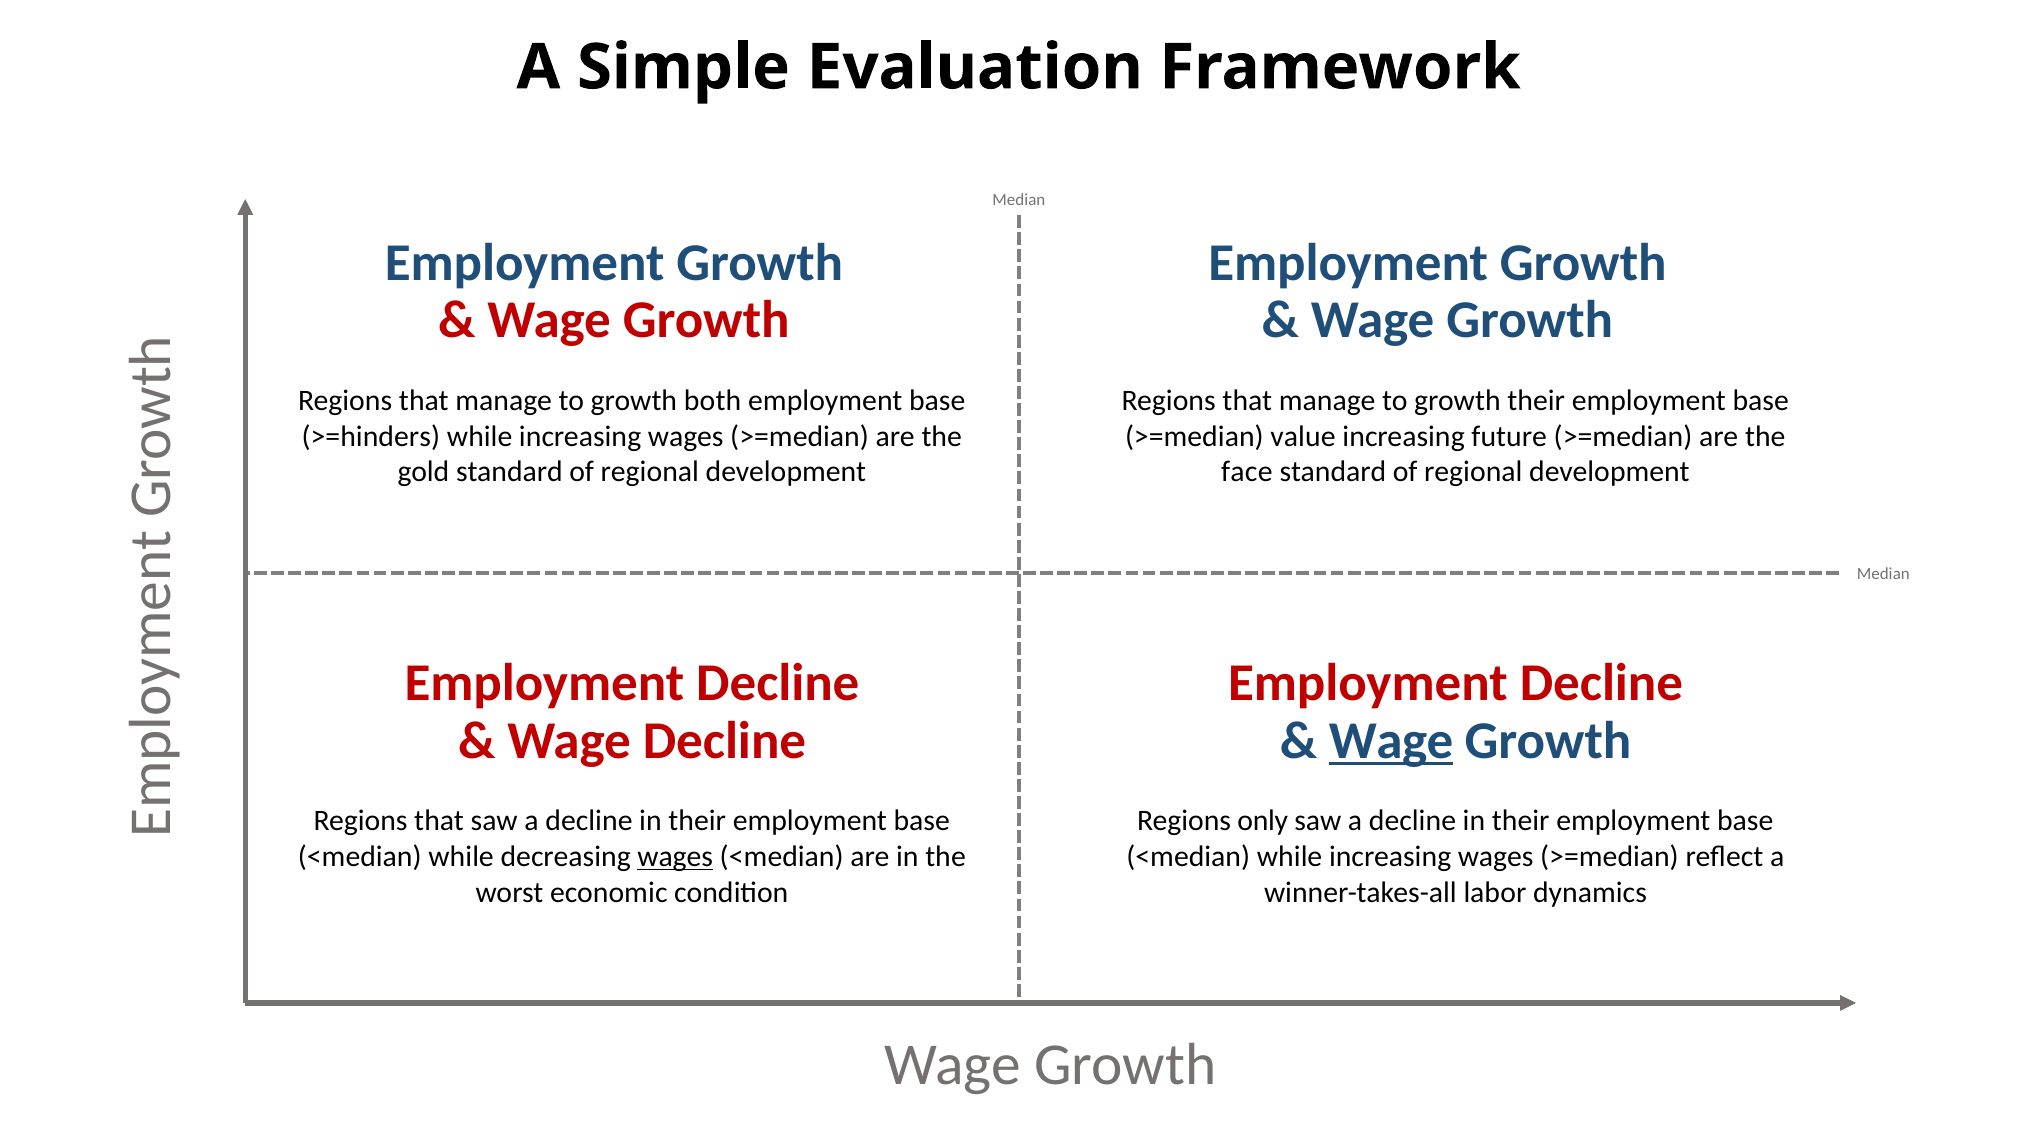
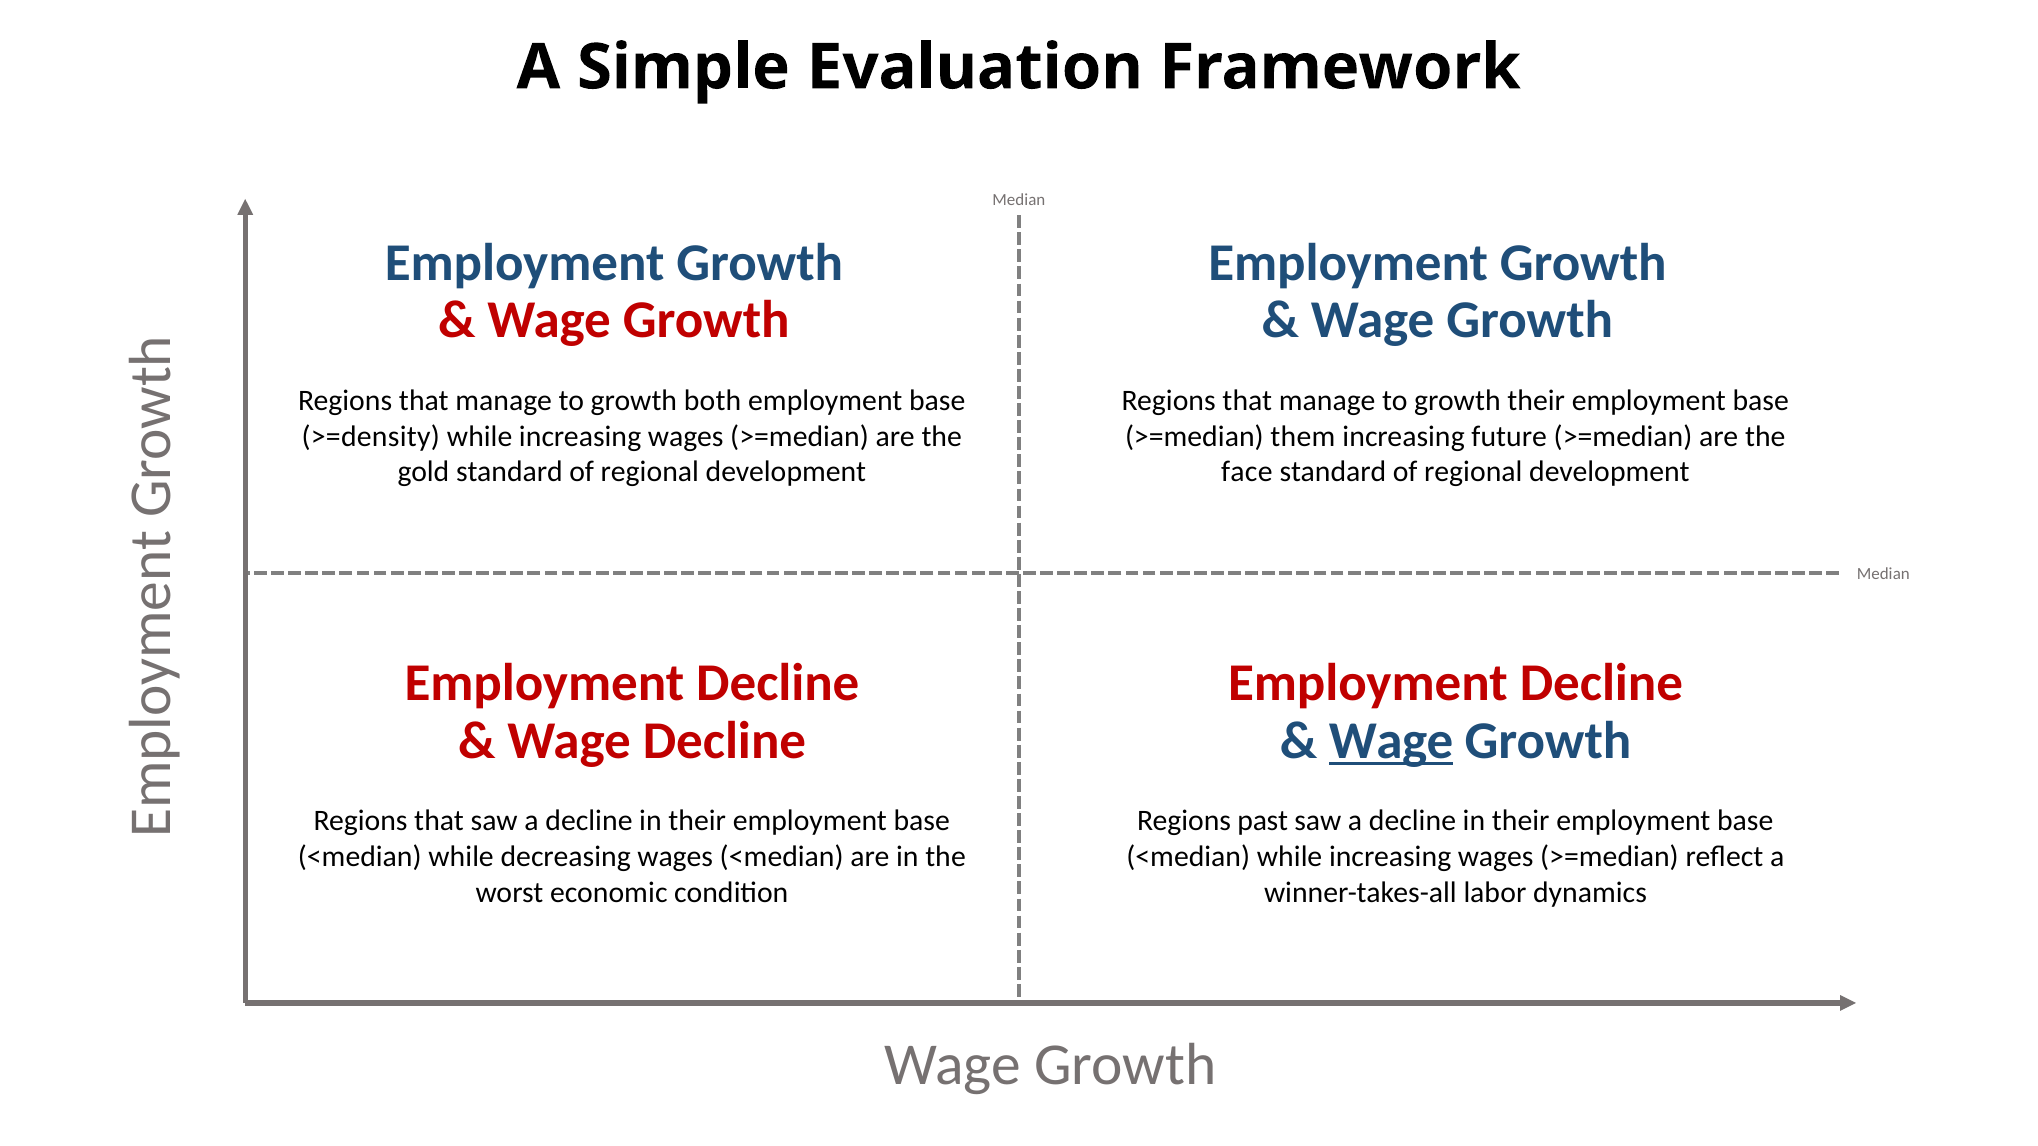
>=hinders: >=hinders -> >=density
value: value -> them
only: only -> past
wages at (675, 857) underline: present -> none
